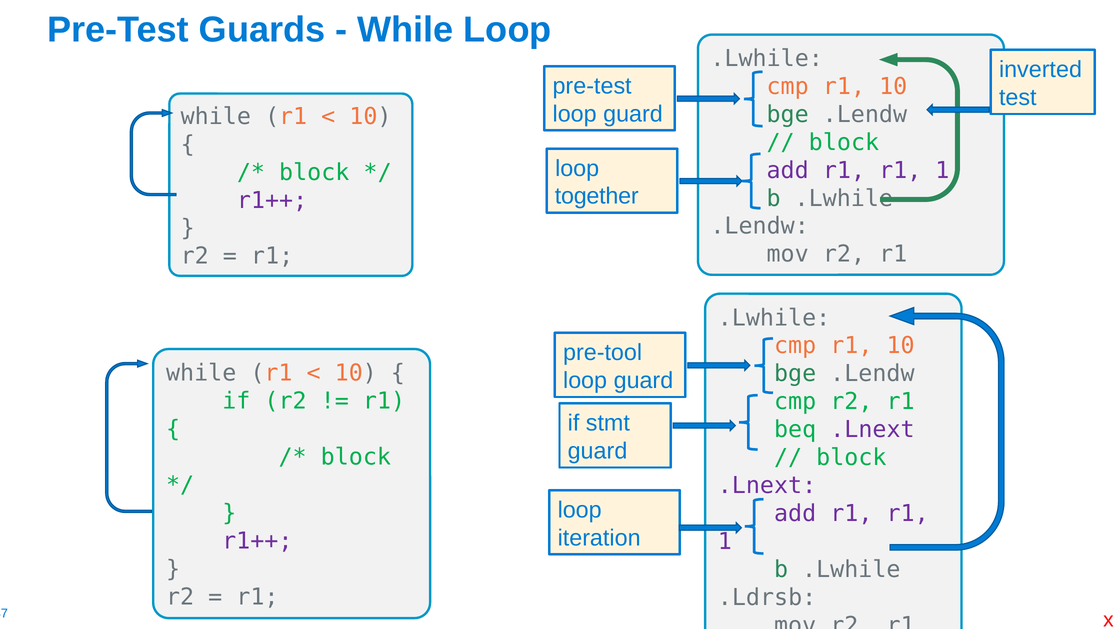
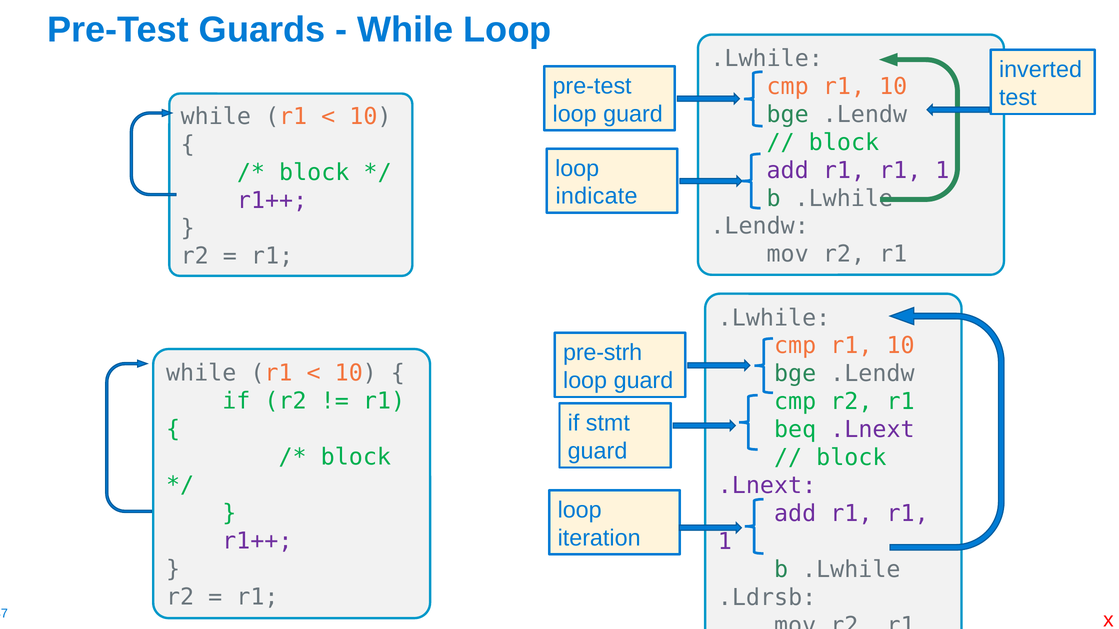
together: together -> indicate
pre-tool: pre-tool -> pre-strh
